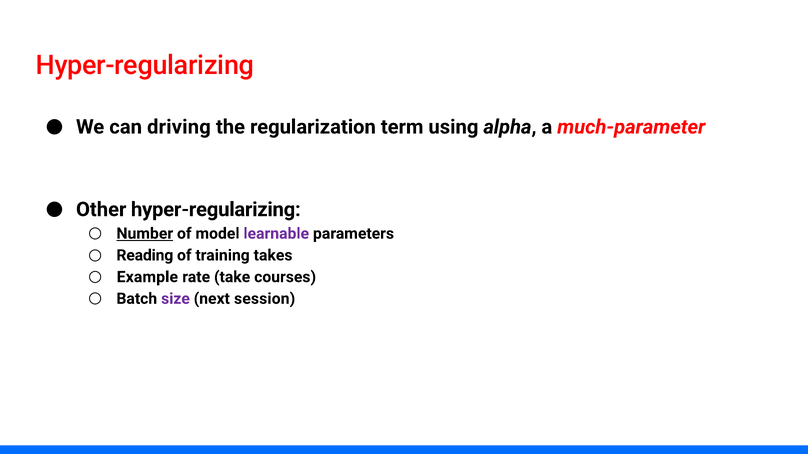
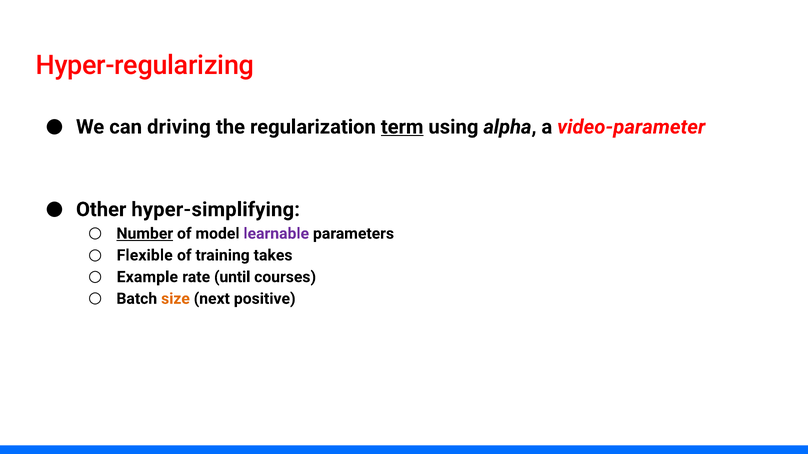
term underline: none -> present
much-parameter: much-parameter -> video-parameter
Other hyper-regularizing: hyper-regularizing -> hyper-simplifying
Reading: Reading -> Flexible
take: take -> until
size colour: purple -> orange
session: session -> positive
